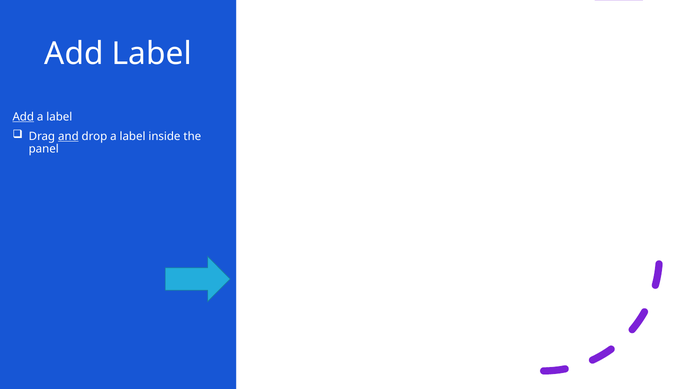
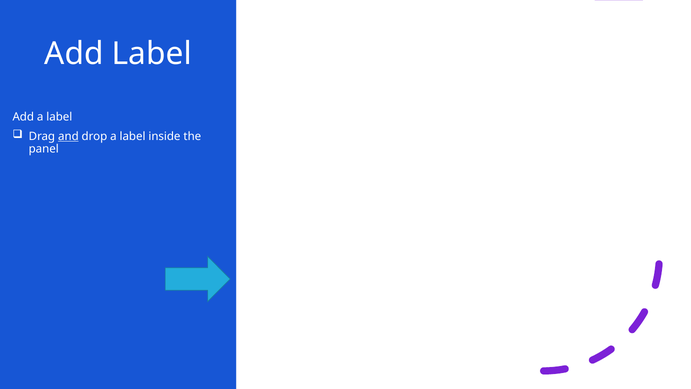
Add at (23, 117) underline: present -> none
